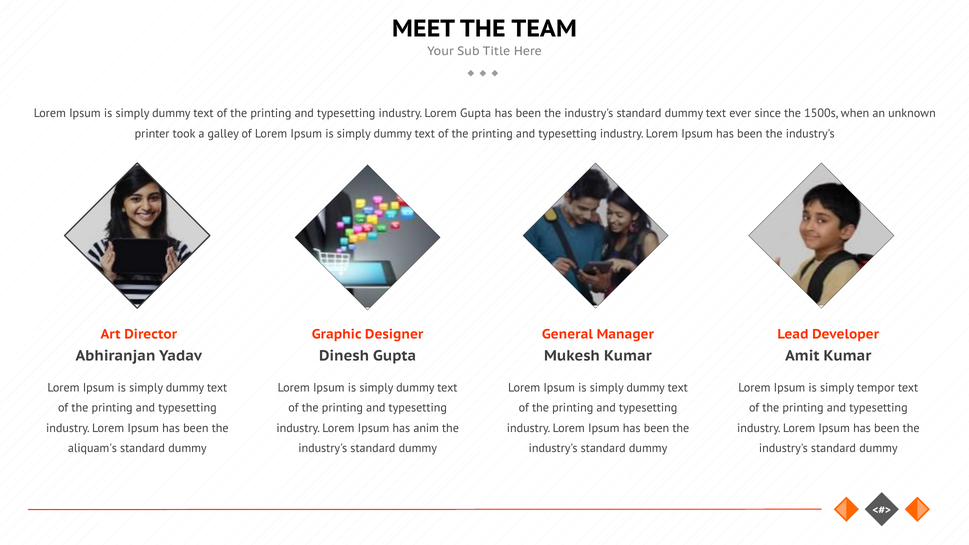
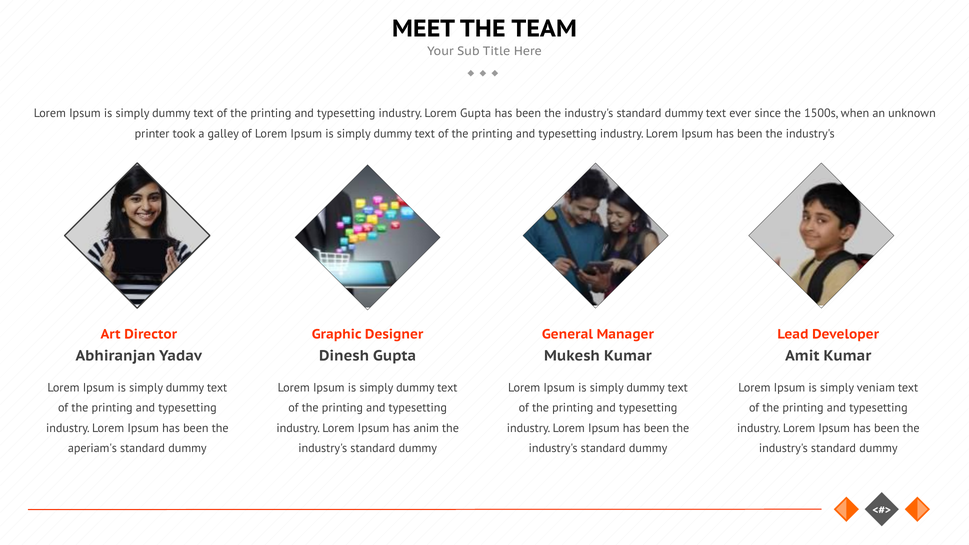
tempor: tempor -> veniam
aliquam's: aliquam's -> aperiam's
